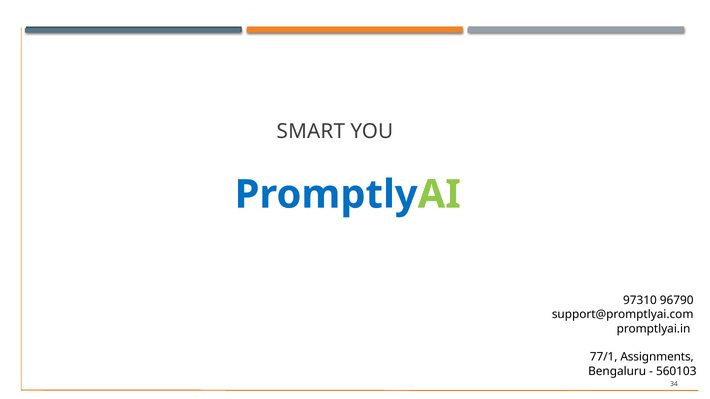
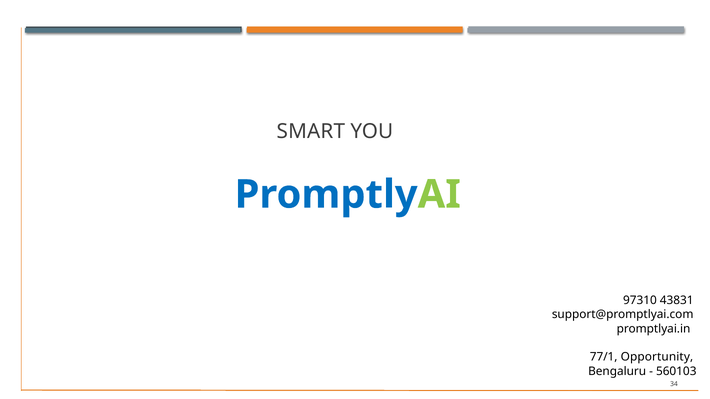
96790: 96790 -> 43831
Assignments: Assignments -> Opportunity
